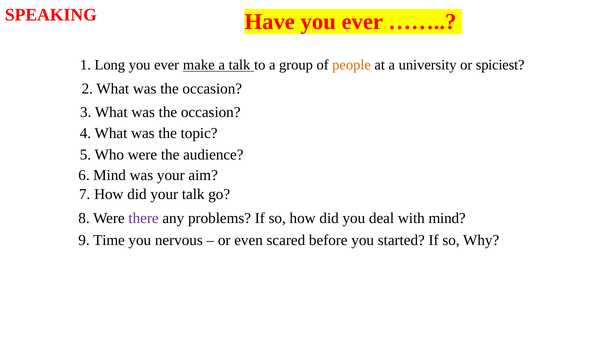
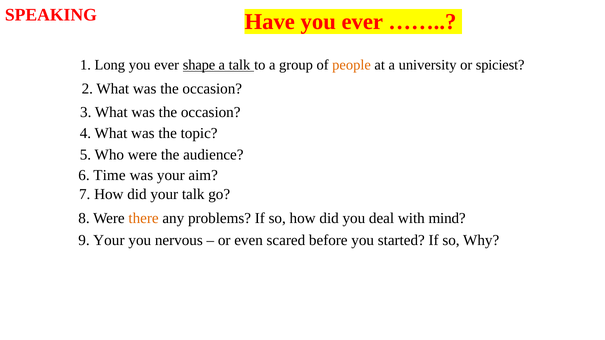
make: make -> shape
6 Mind: Mind -> Time
there colour: purple -> orange
9 Time: Time -> Your
